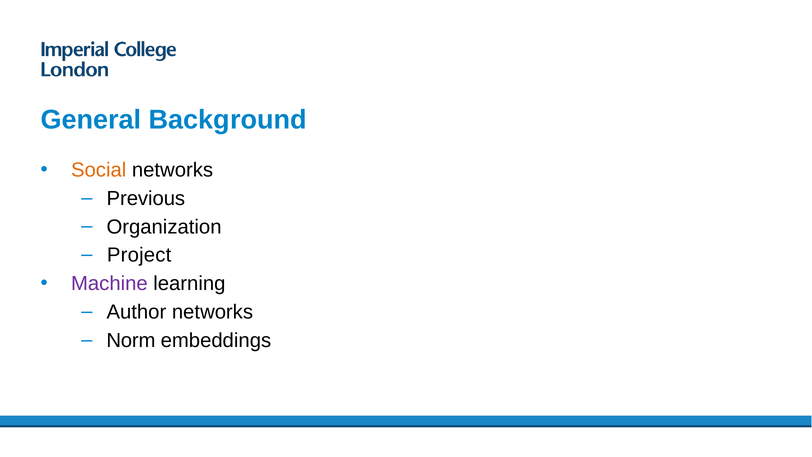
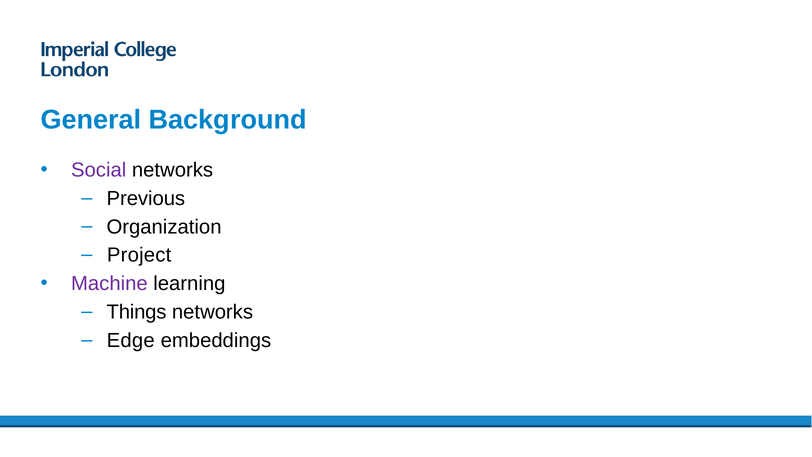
Social colour: orange -> purple
Author: Author -> Things
Norm: Norm -> Edge
